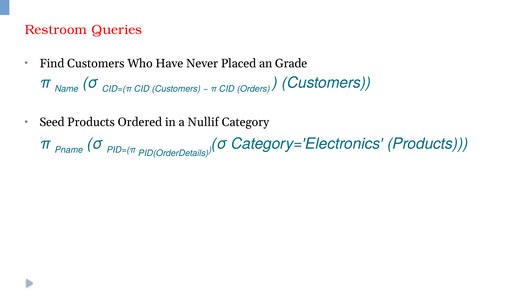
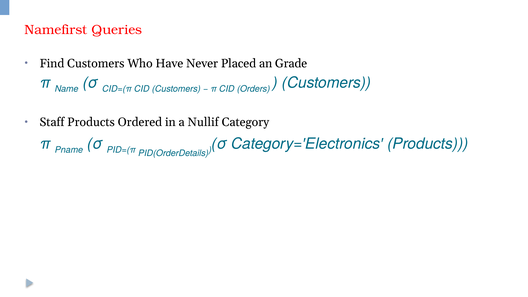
Restroom: Restroom -> Namefirst
Seed: Seed -> Staff
